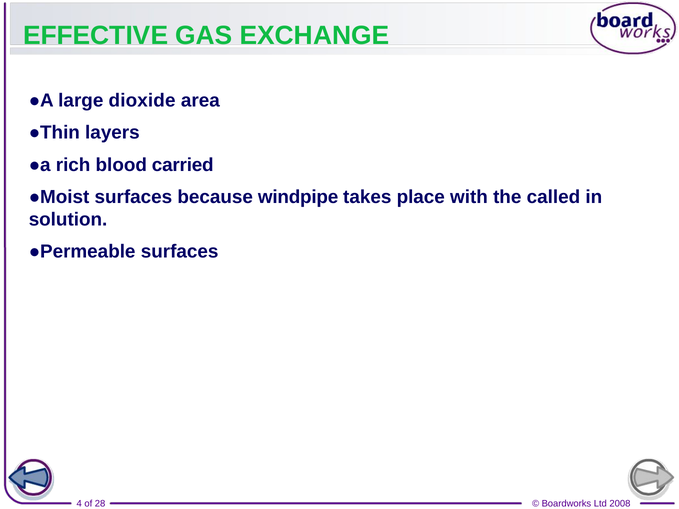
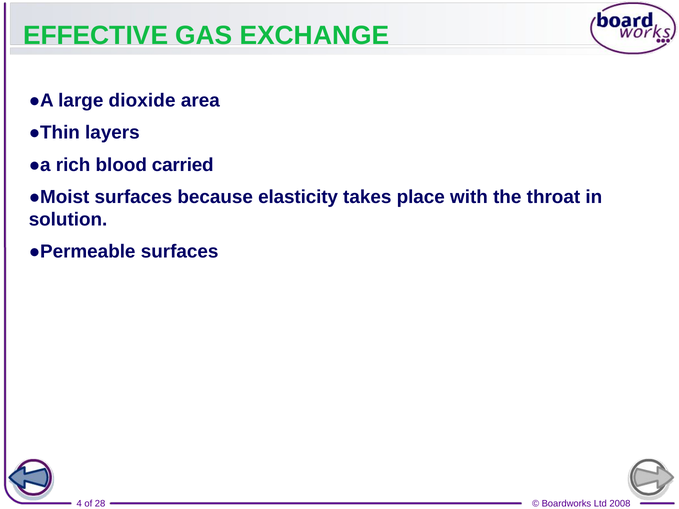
windpipe: windpipe -> elasticity
called: called -> throat
